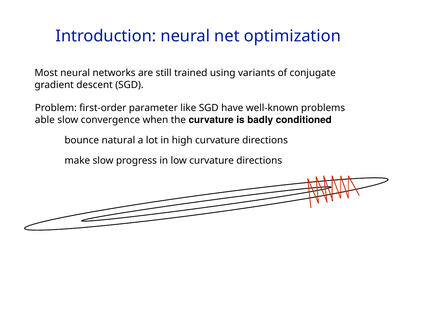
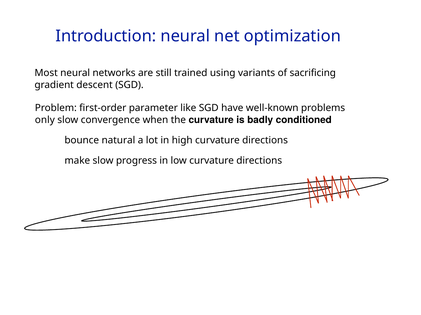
conjugate: conjugate -> sacrificing
able: able -> only
